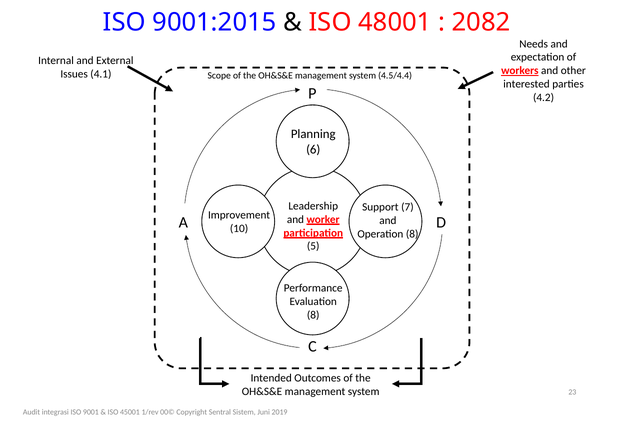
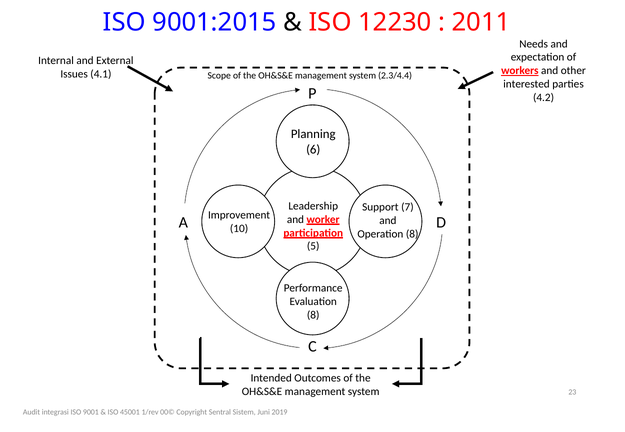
48001: 48001 -> 12230
2082: 2082 -> 2011
4.5/4.4: 4.5/4.4 -> 2.3/4.4
